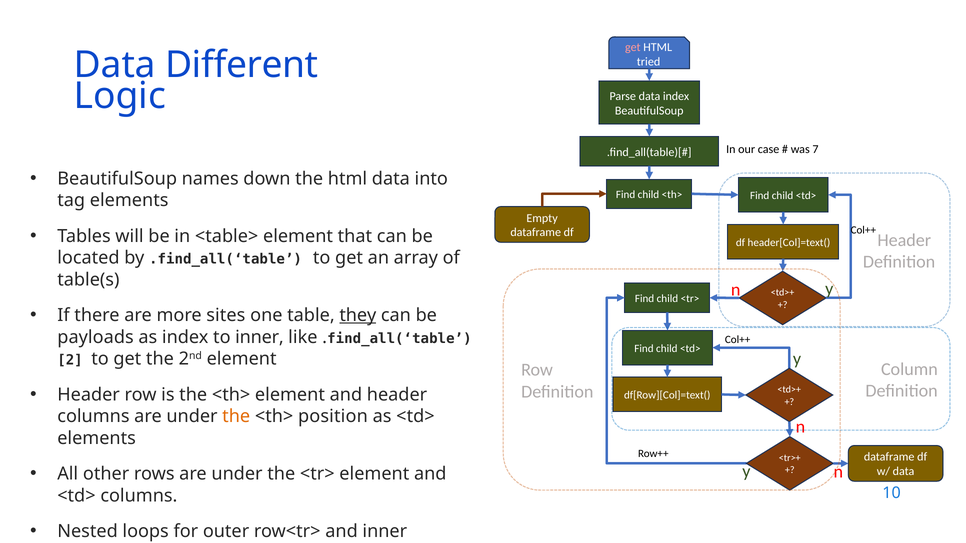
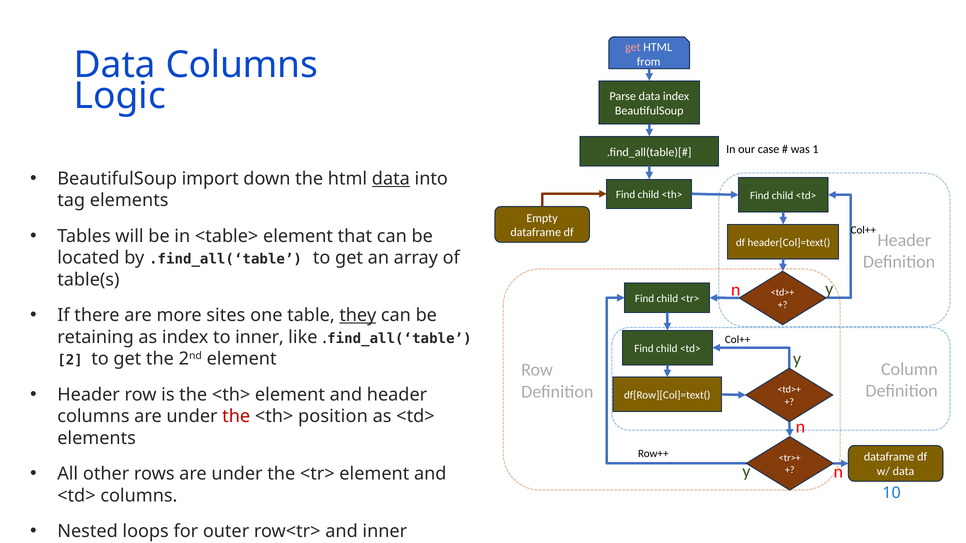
Data Different: Different -> Columns
tried: tried -> from
7: 7 -> 1
names: names -> import
data at (391, 179) underline: none -> present
payloads: payloads -> retaining
the at (236, 417) colour: orange -> red
